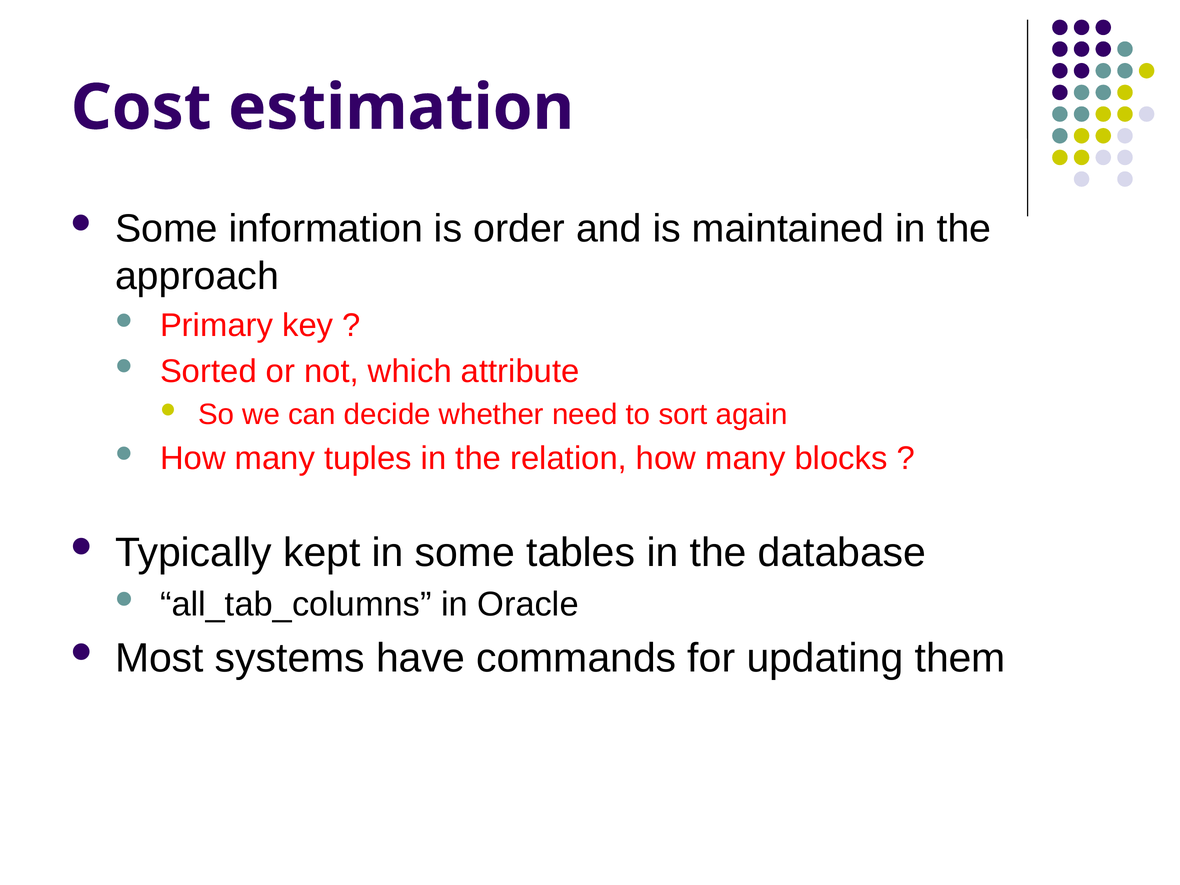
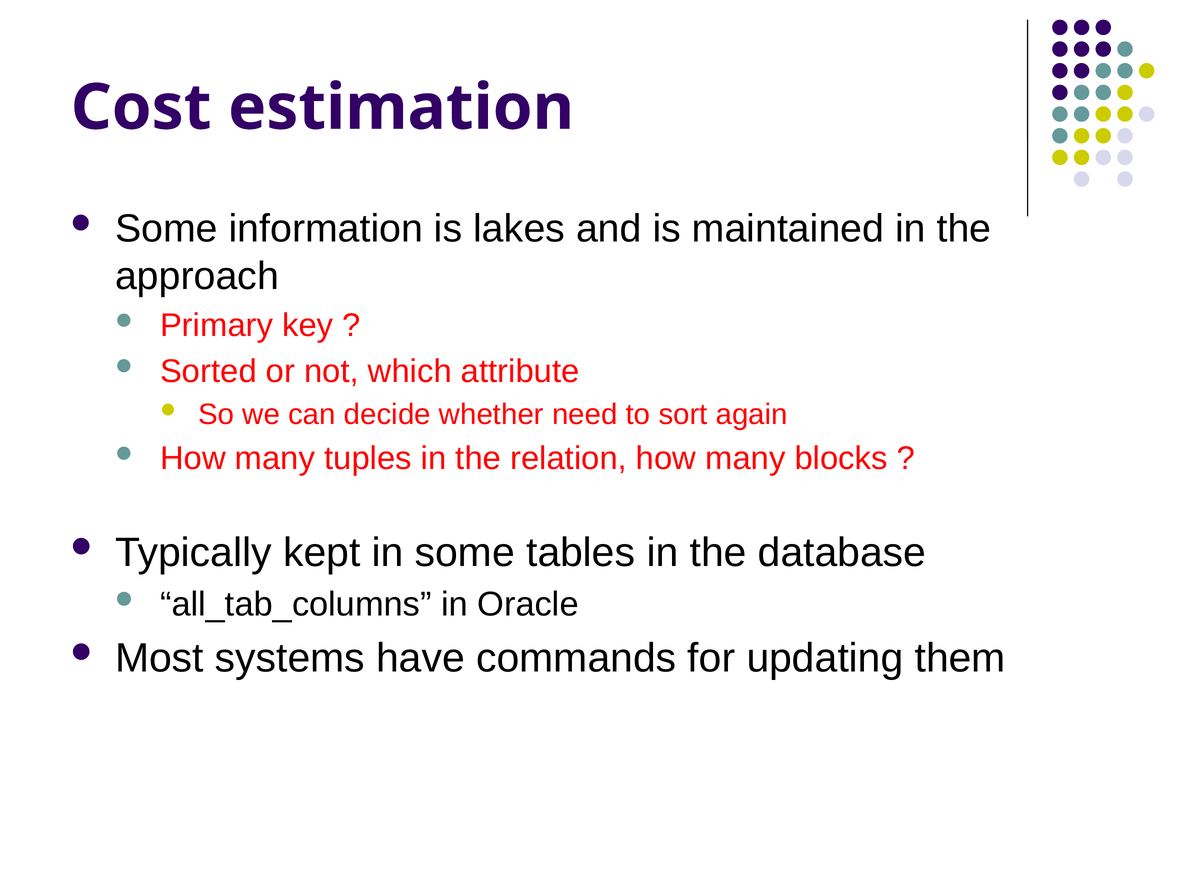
order: order -> lakes
